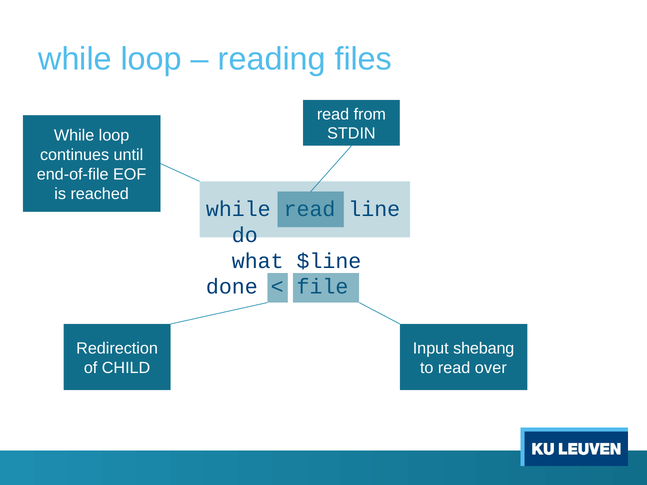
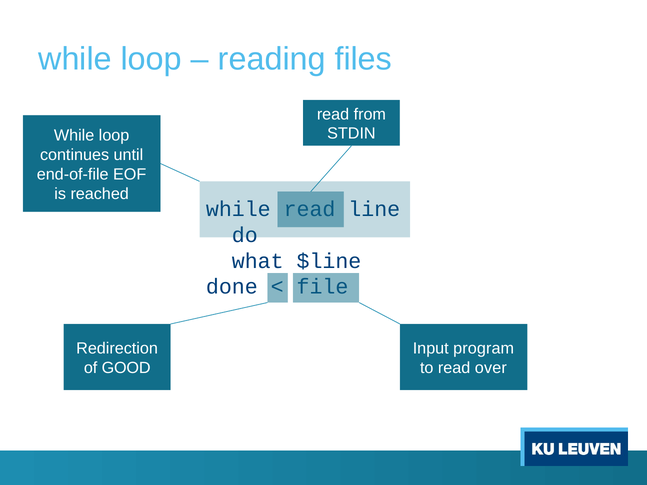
shebang: shebang -> program
CHILD: CHILD -> GOOD
